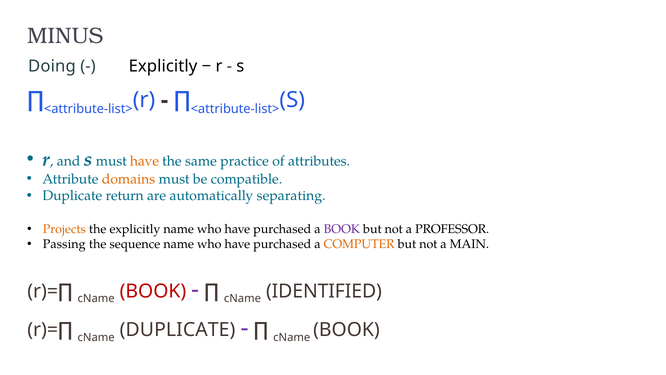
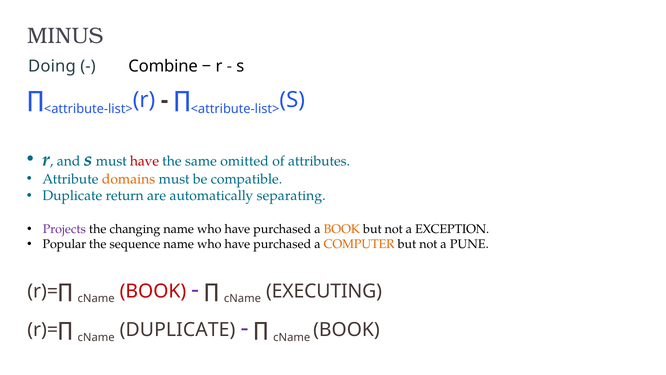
Explicitly at (163, 66): Explicitly -> Combine
have at (144, 161) colour: orange -> red
practice: practice -> omitted
Projects colour: orange -> purple
the explicitly: explicitly -> changing
BOOK at (342, 229) colour: purple -> orange
PROFESSOR: PROFESSOR -> EXCEPTION
Passing: Passing -> Popular
MAIN: MAIN -> PUNE
IDENTIFIED: IDENTIFIED -> EXECUTING
